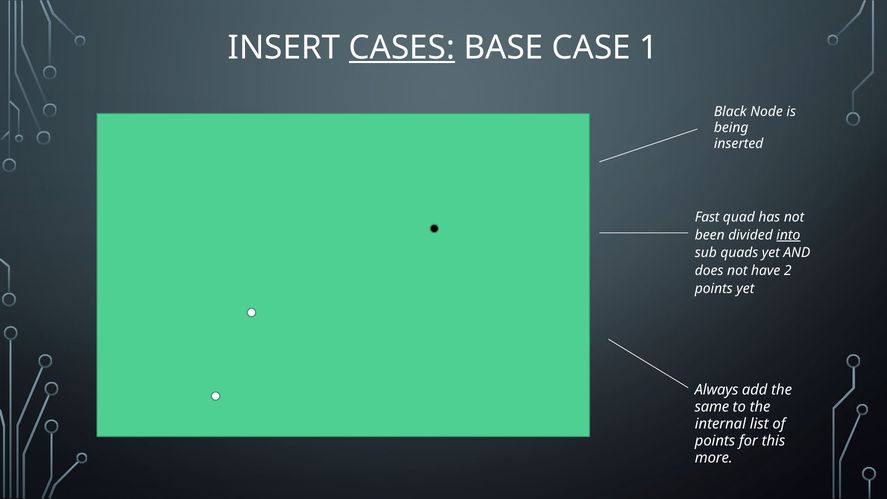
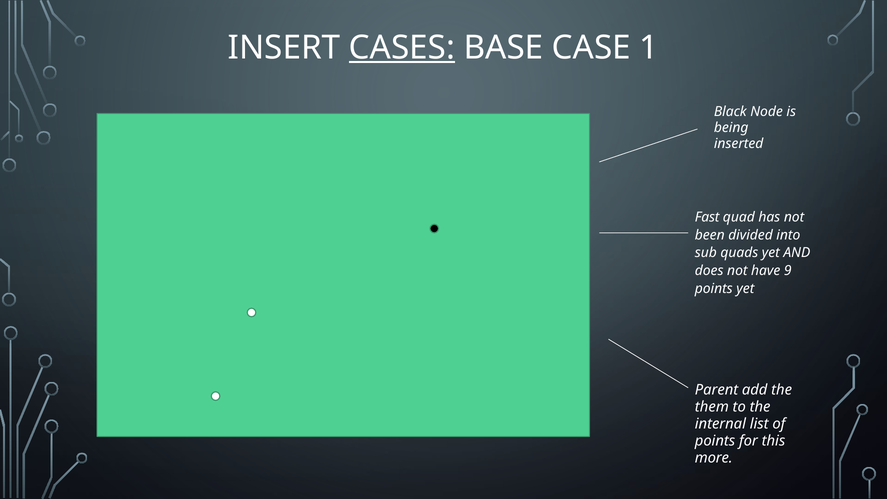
into underline: present -> none
2: 2 -> 9
Always: Always -> Parent
same: same -> them
